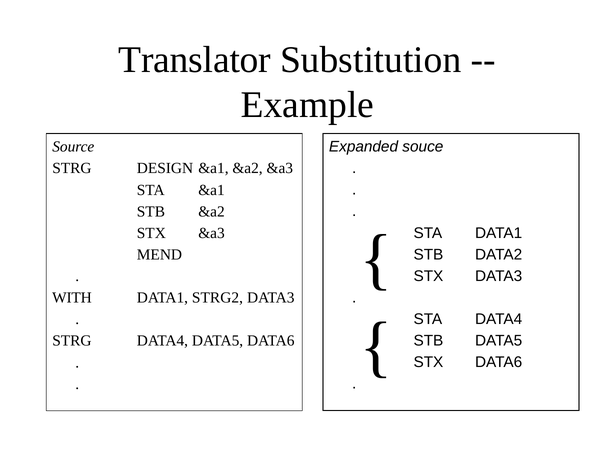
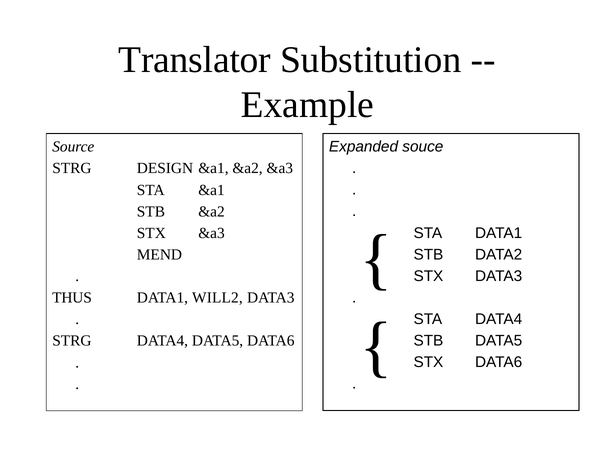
WITH: WITH -> THUS
STRG2: STRG2 -> WILL2
